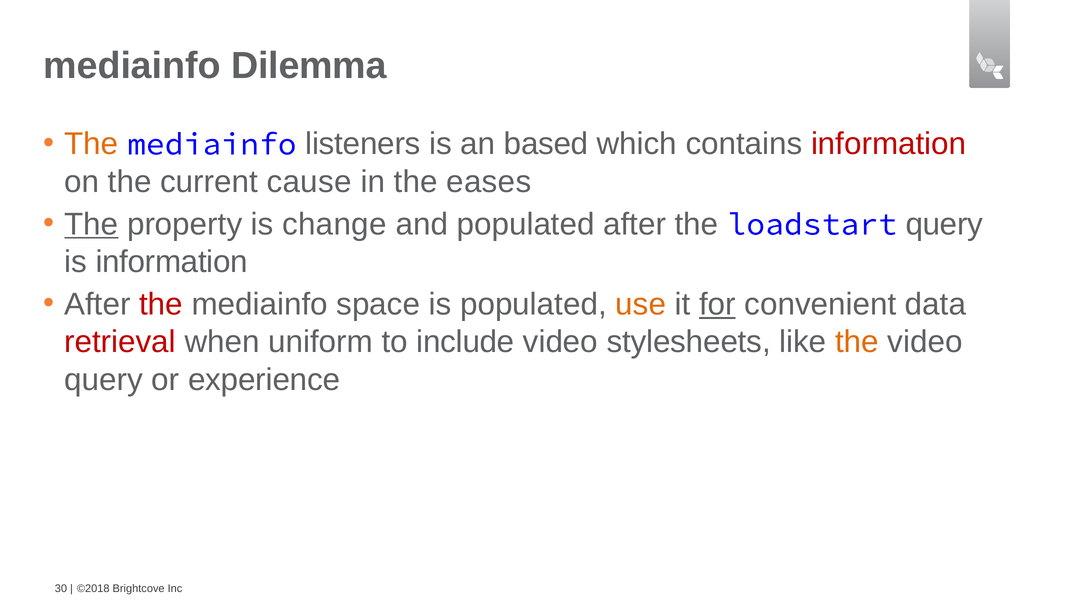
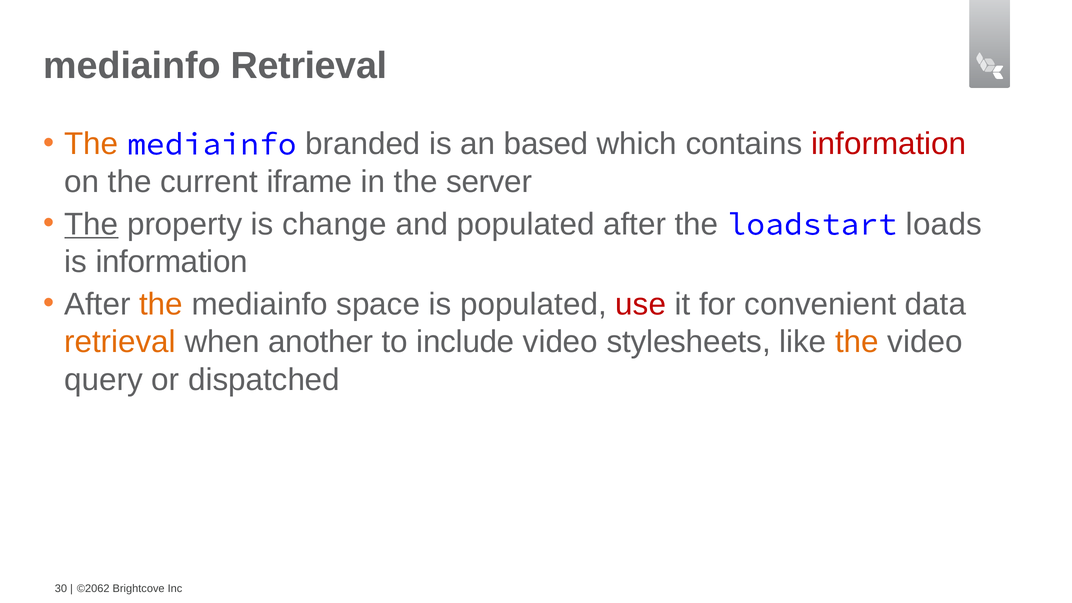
mediainfo Dilemma: Dilemma -> Retrieval
listeners: listeners -> branded
cause: cause -> iframe
eases: eases -> server
loadstart query: query -> loads
the at (161, 304) colour: red -> orange
use colour: orange -> red
for underline: present -> none
retrieval at (120, 342) colour: red -> orange
uniform: uniform -> another
experience: experience -> dispatched
©2018: ©2018 -> ©2062
